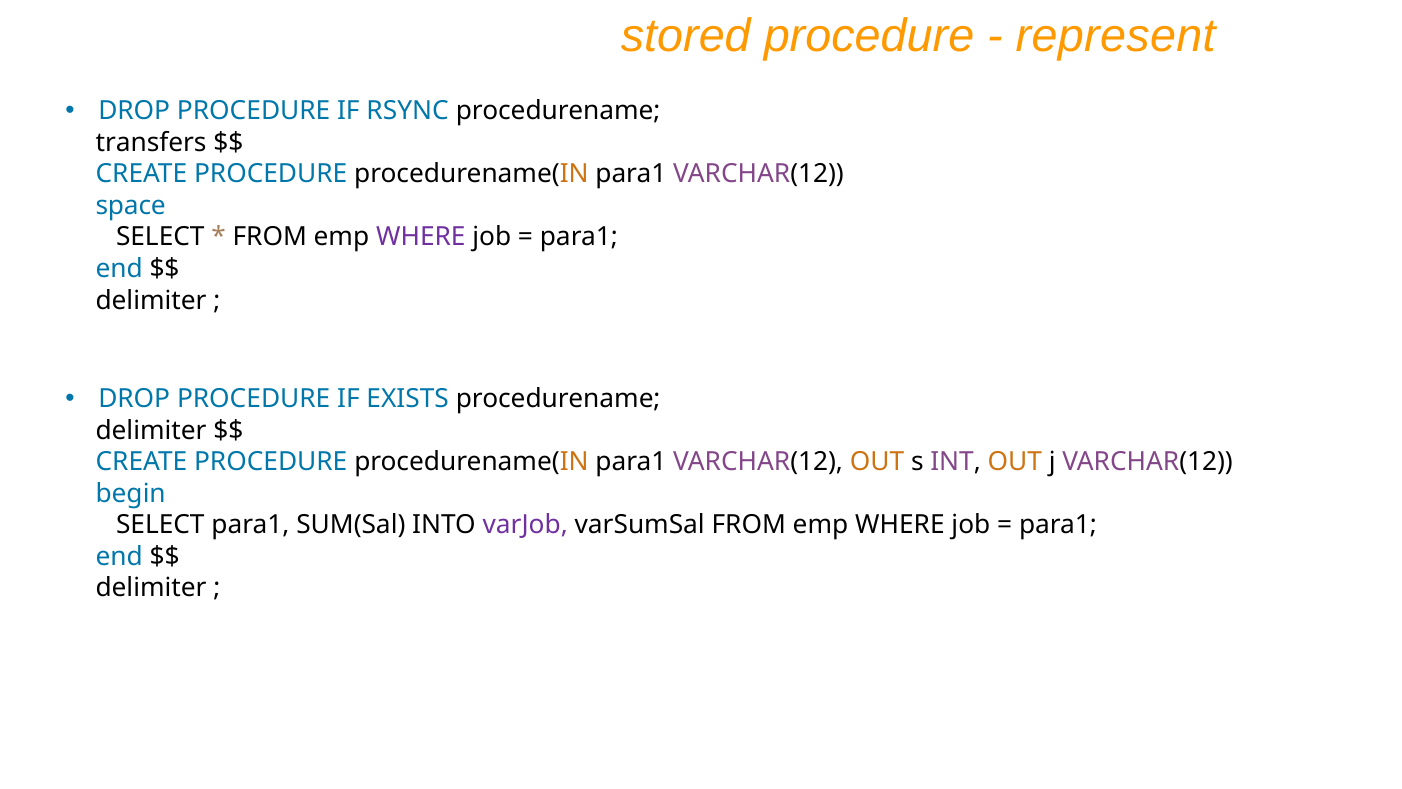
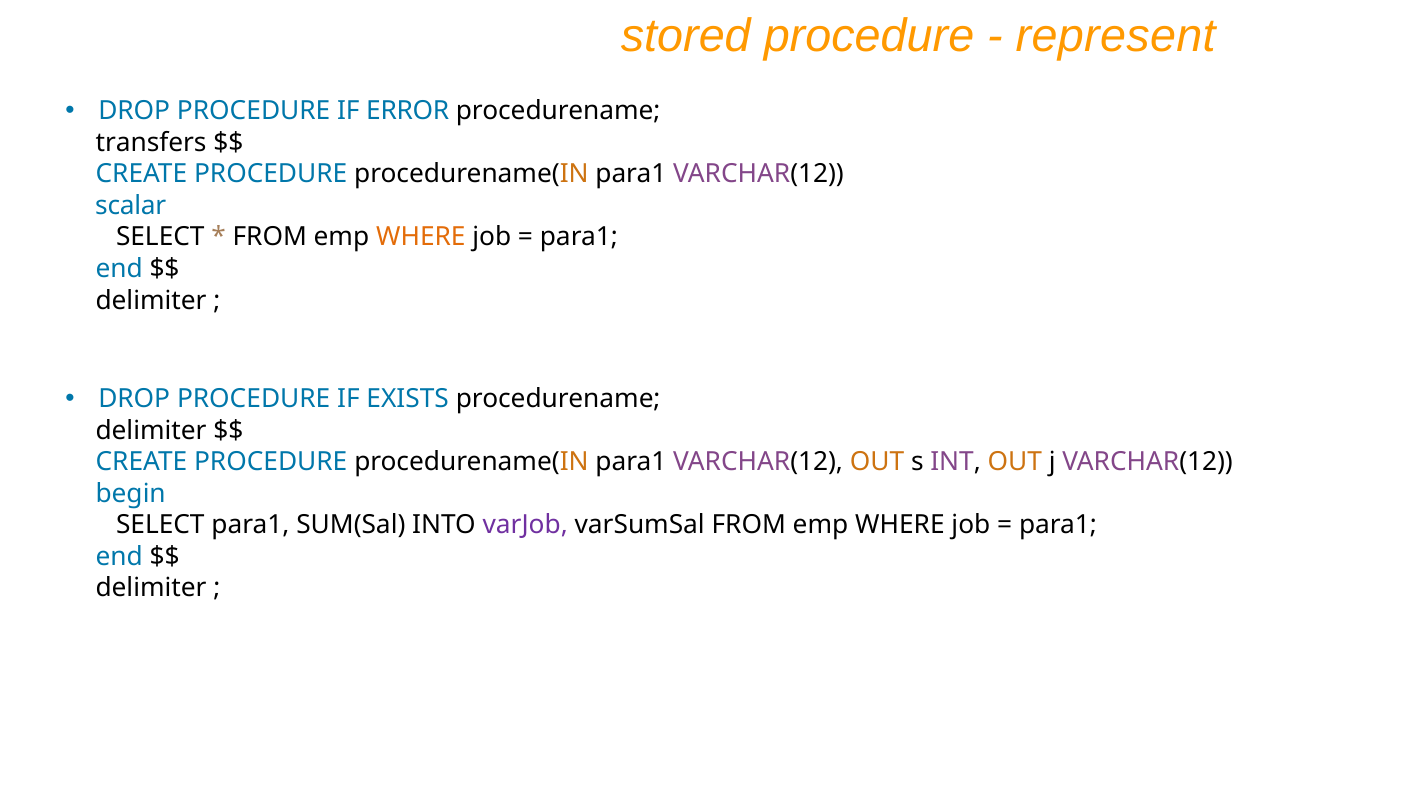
RSYNC: RSYNC -> ERROR
space: space -> scalar
WHERE at (421, 237) colour: purple -> orange
